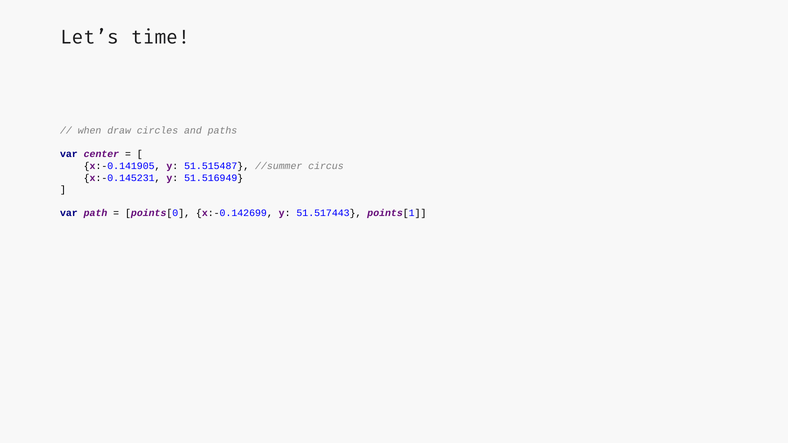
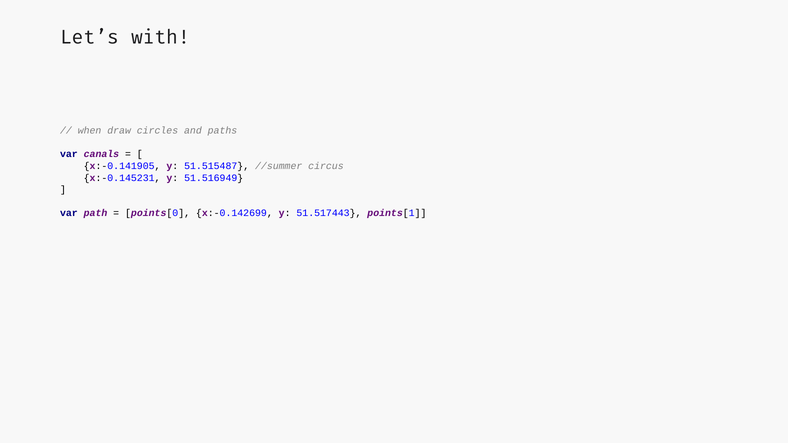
time: time -> with
center: center -> canals
